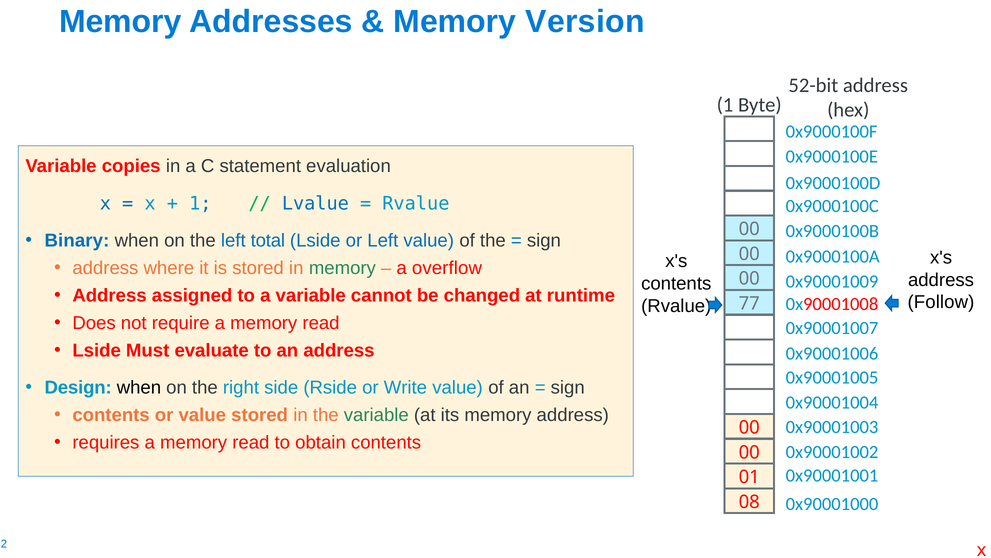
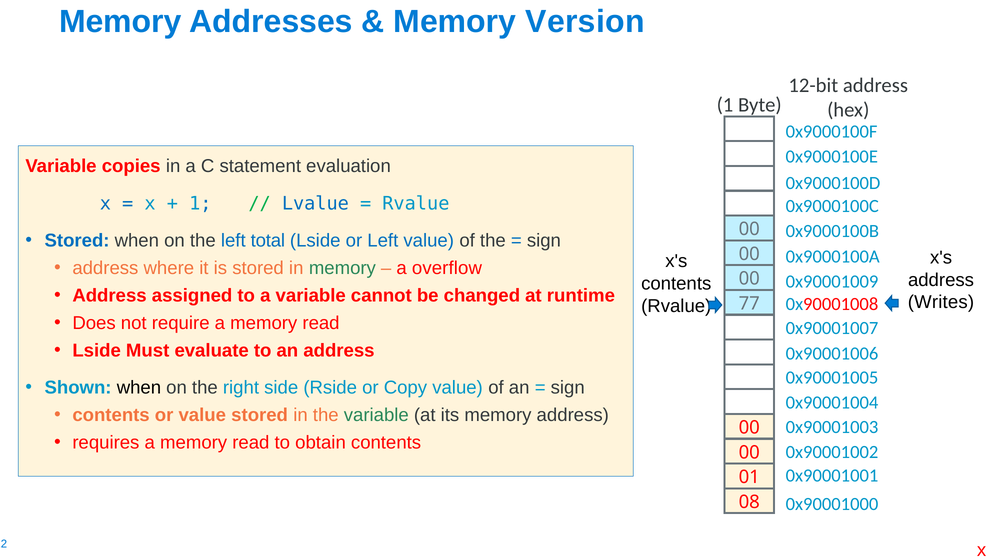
52-bit: 52-bit -> 12-bit
Binary at (77, 240): Binary -> Stored
Follow: Follow -> Writes
Design: Design -> Shown
Write: Write -> Copy
